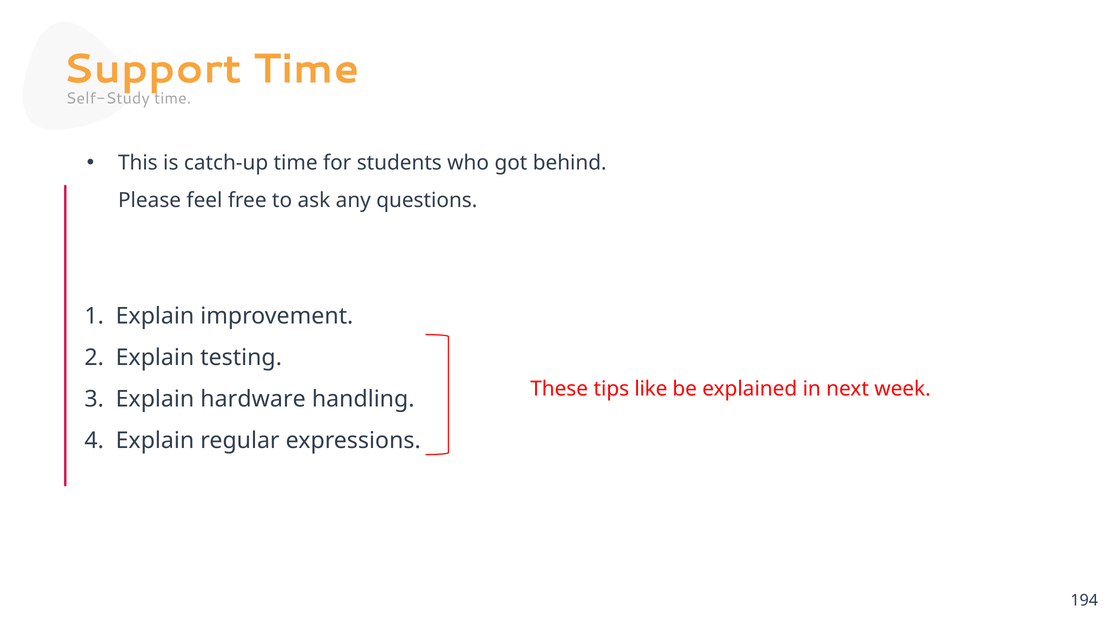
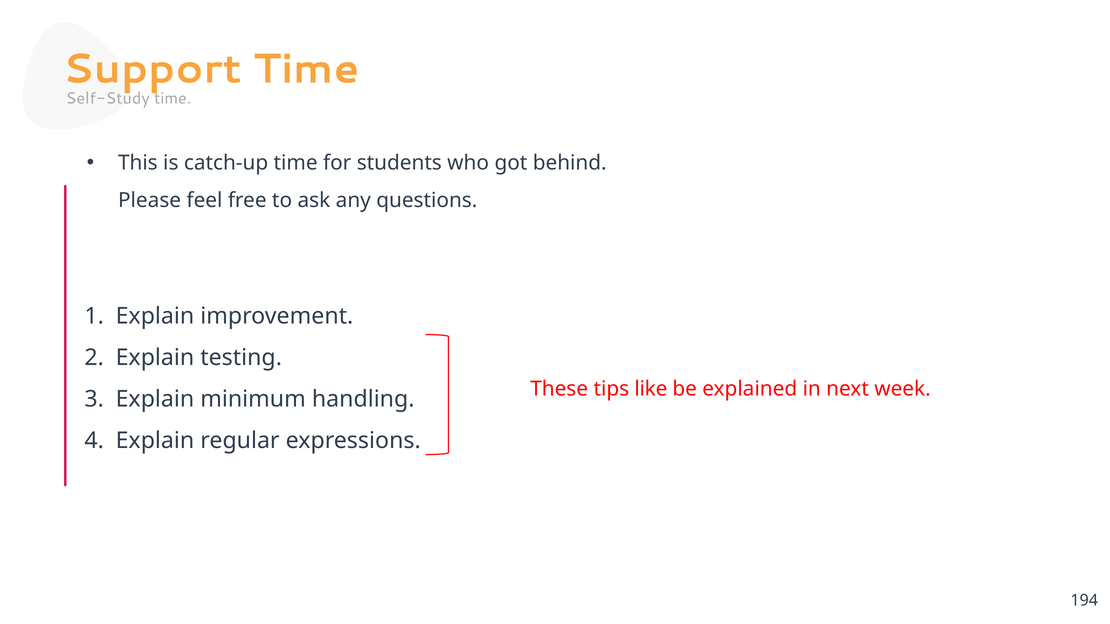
hardware: hardware -> minimum
